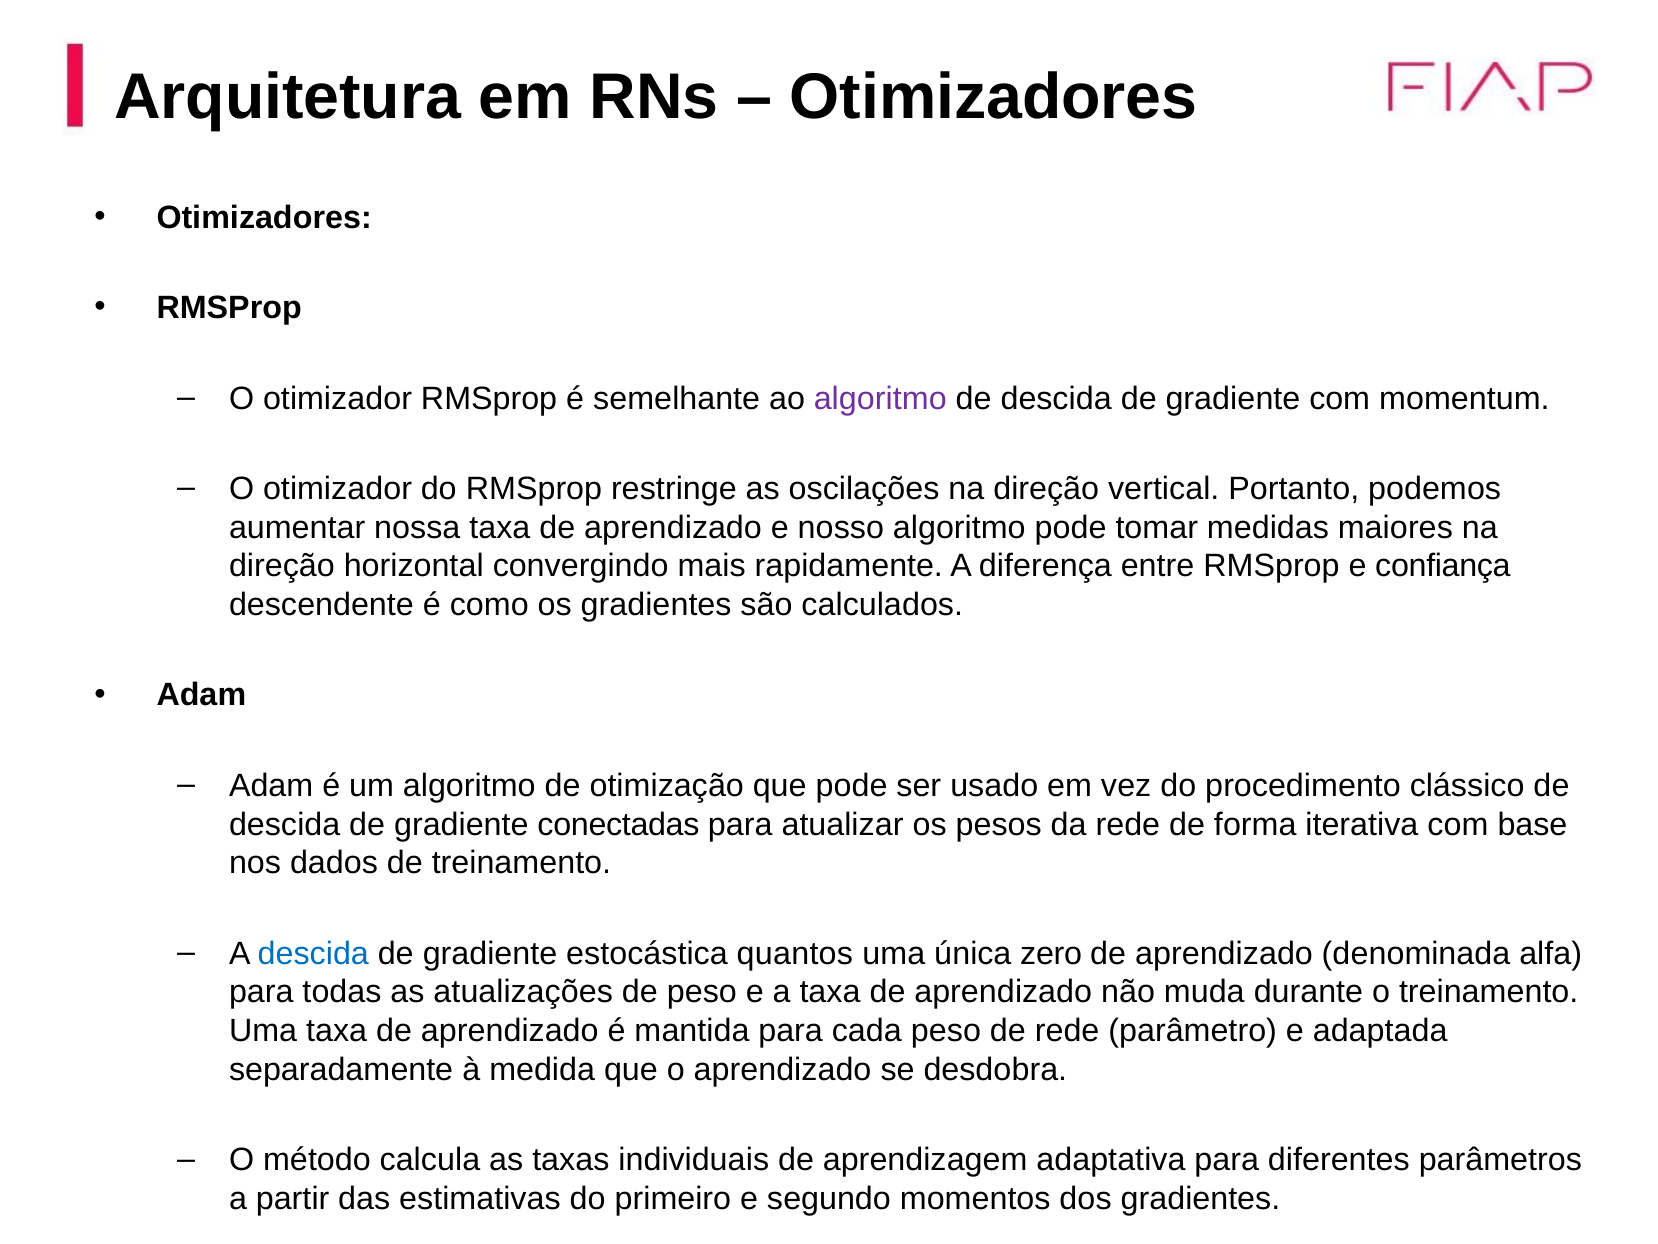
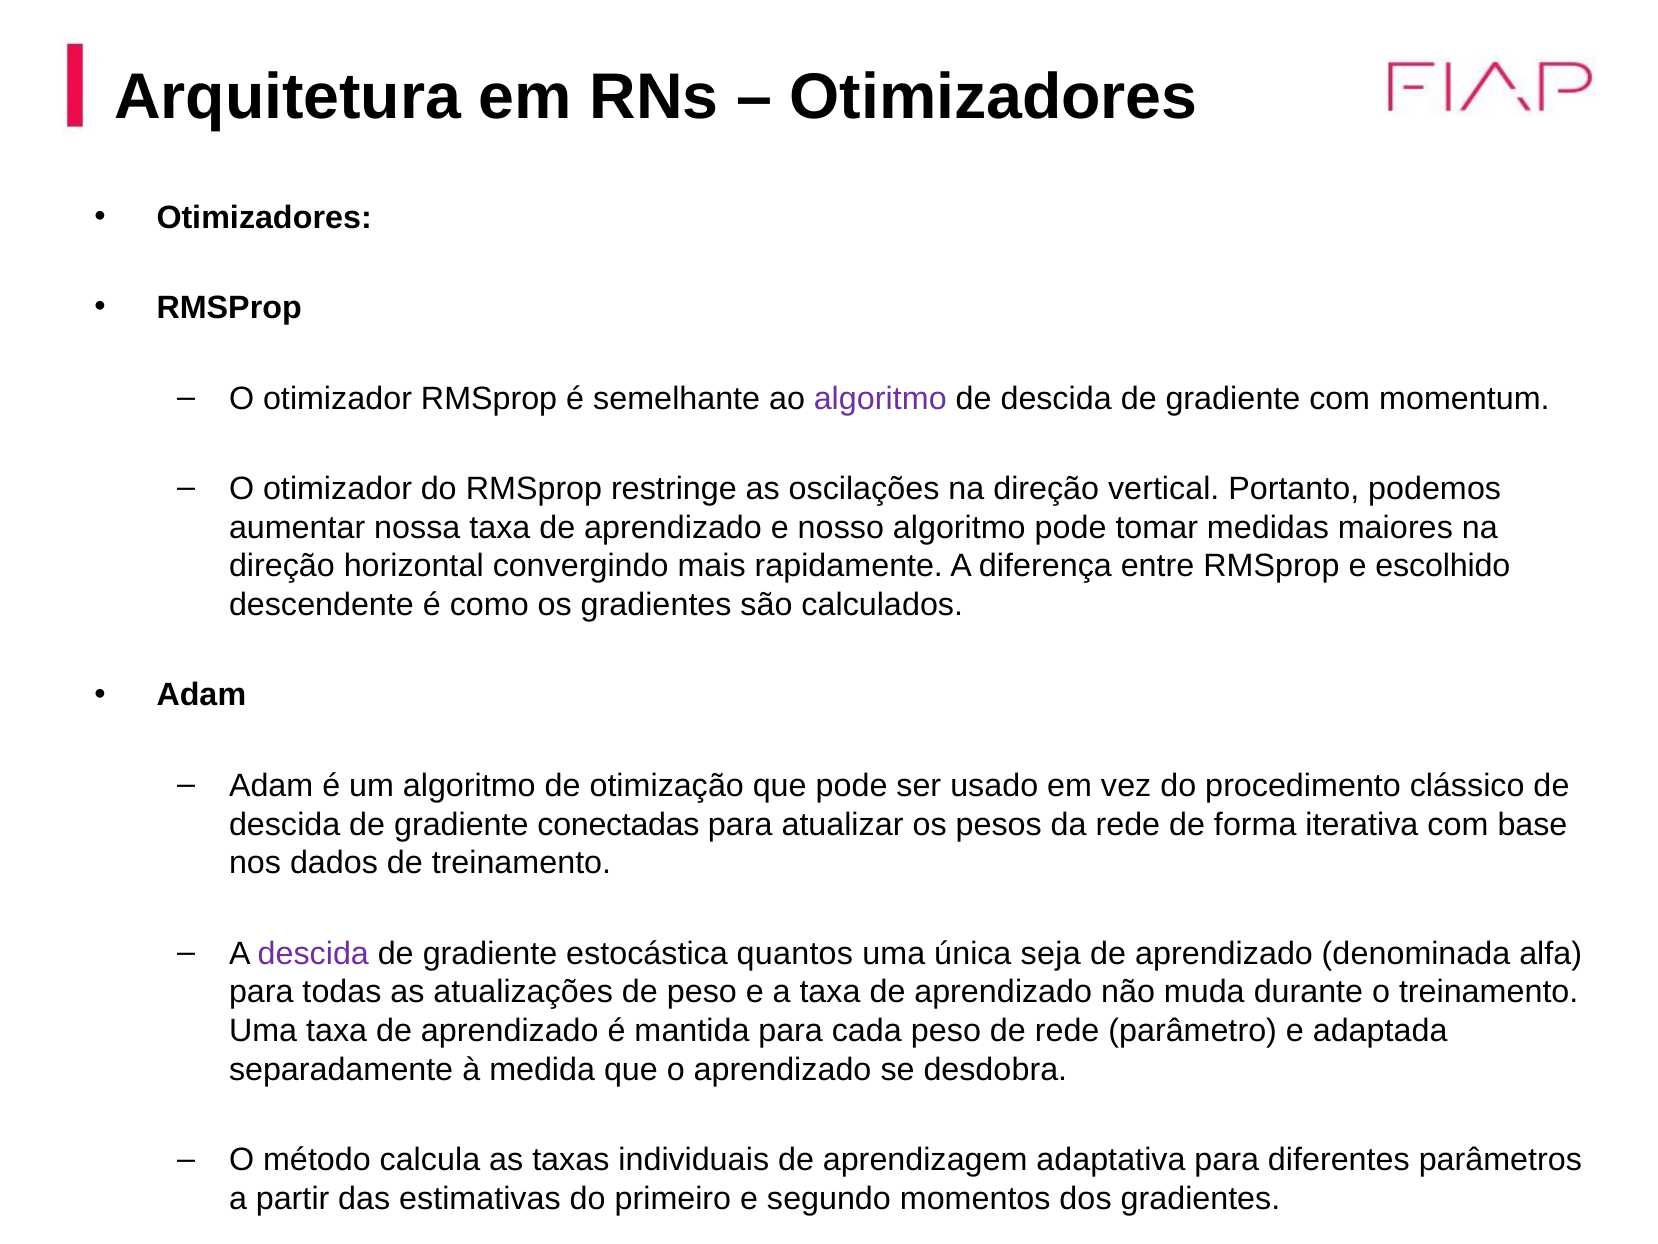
confiança: confiança -> escolhido
descida at (313, 953) colour: blue -> purple
zero: zero -> seja
